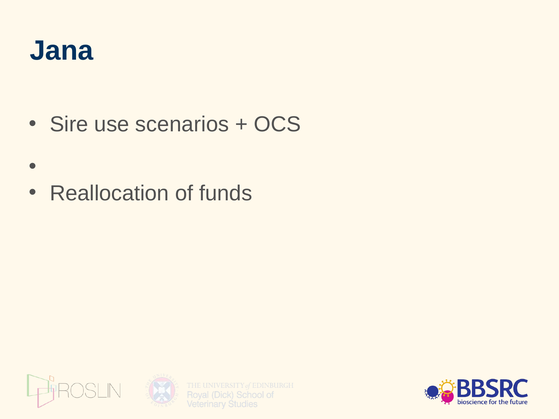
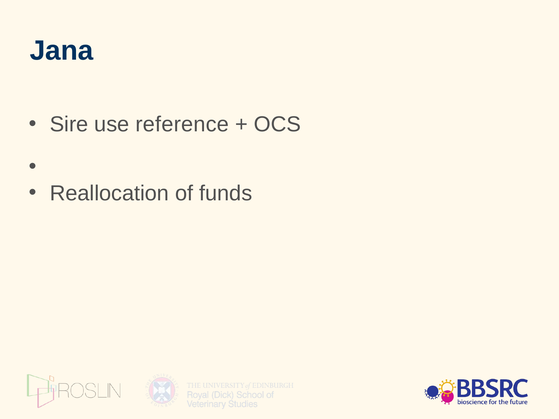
scenarios: scenarios -> reference
